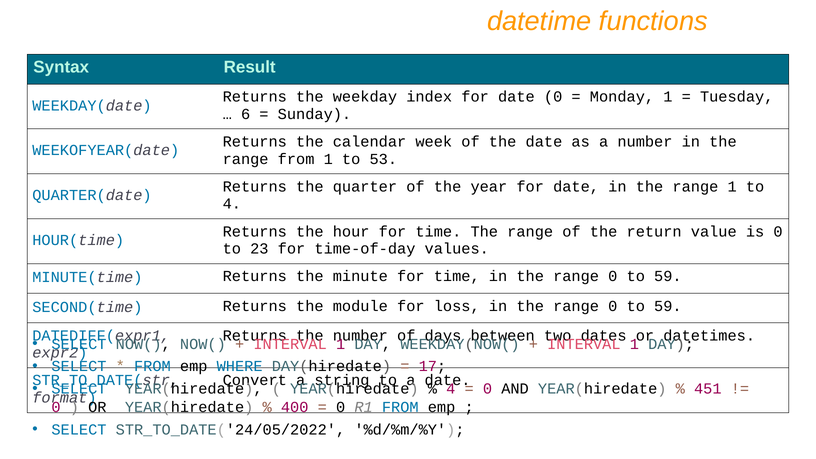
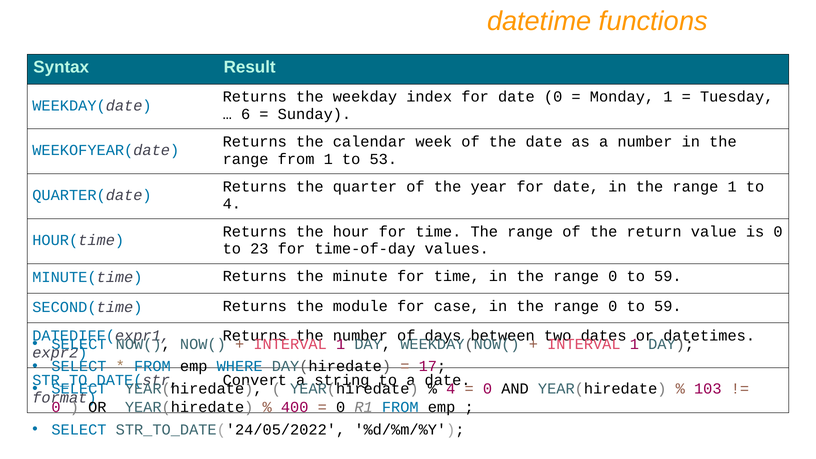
loss: loss -> case
451: 451 -> 103
